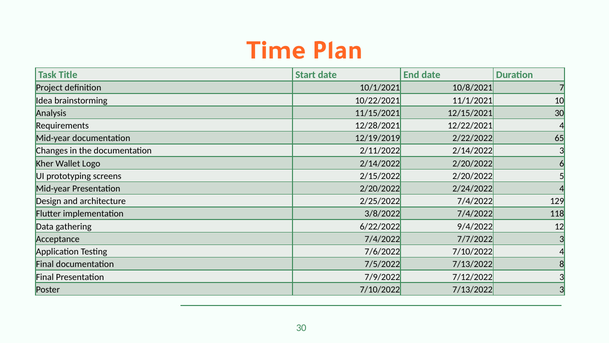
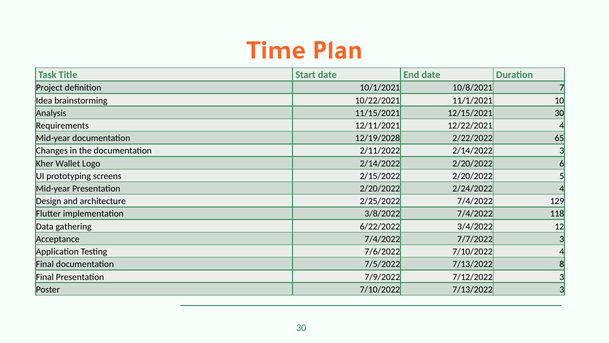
12/28/2021: 12/28/2021 -> 12/11/2021
12/19/2019: 12/19/2019 -> 12/19/2028
9/4/2022: 9/4/2022 -> 3/4/2022
